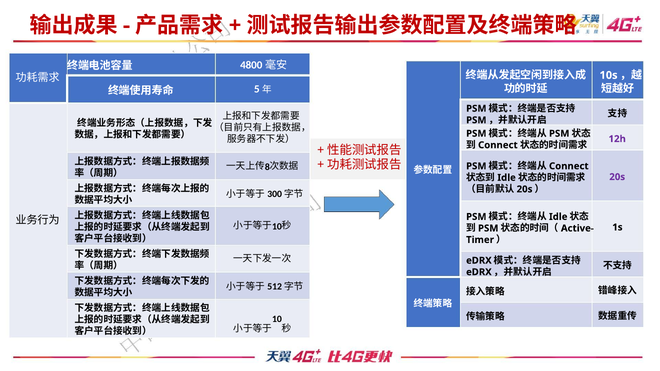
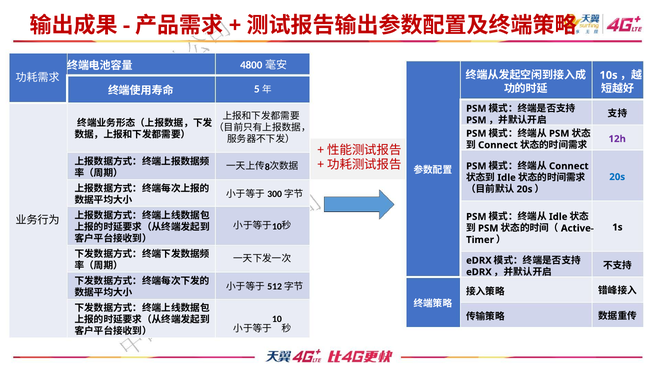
20s at (617, 177) colour: purple -> blue
